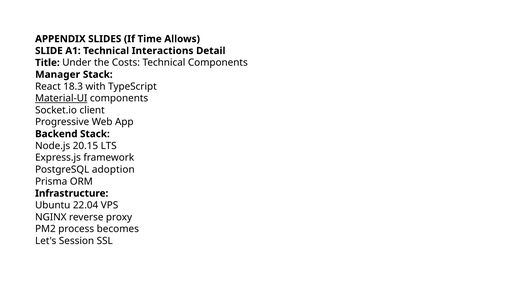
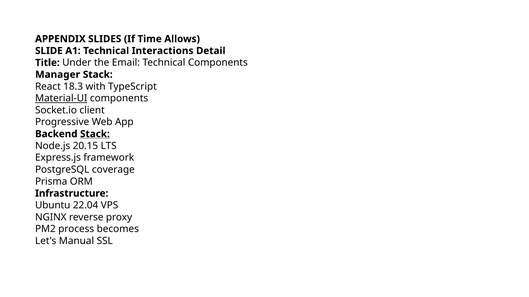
Costs: Costs -> Email
Stack at (95, 134) underline: none -> present
adoption: adoption -> coverage
Session: Session -> Manual
